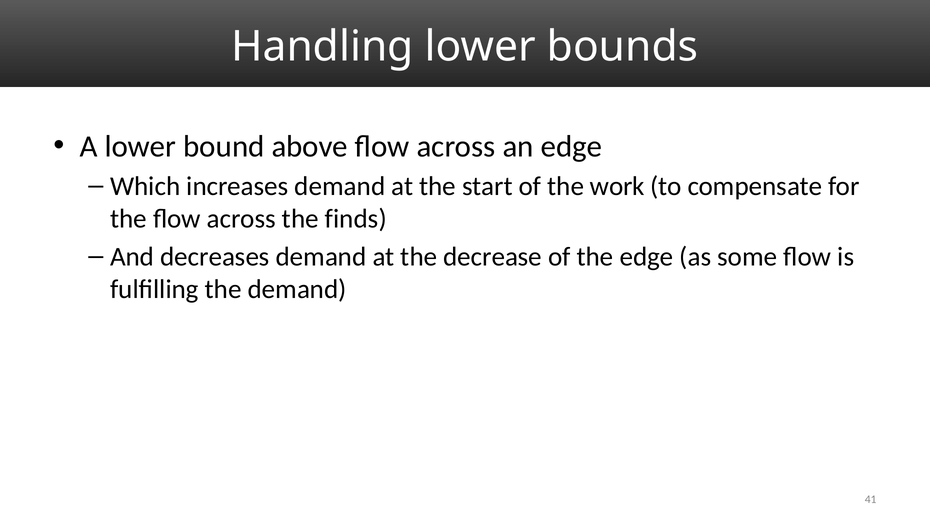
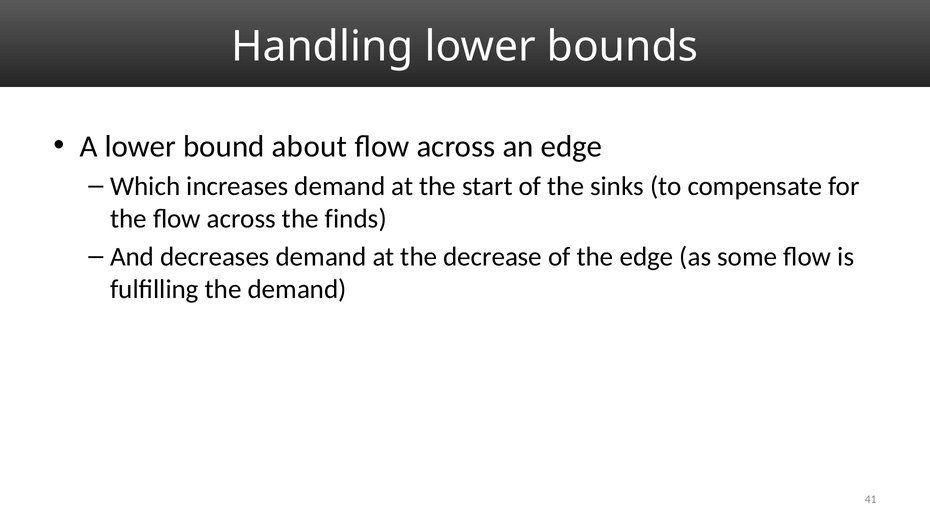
above: above -> about
work: work -> sinks
